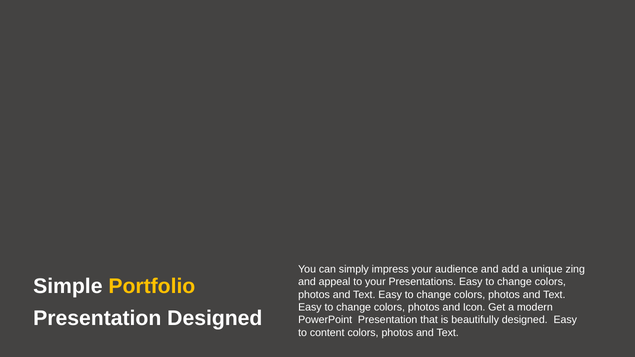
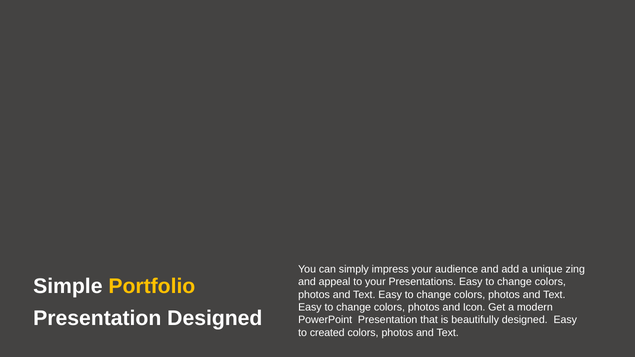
content: content -> created
